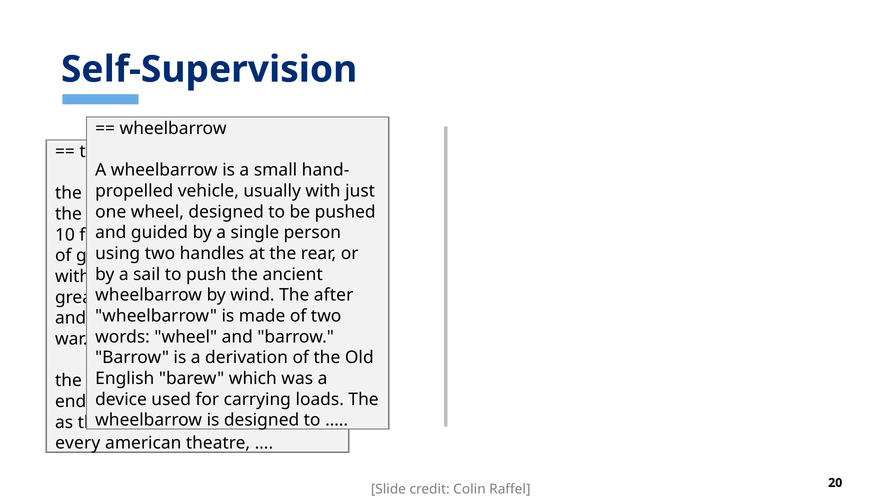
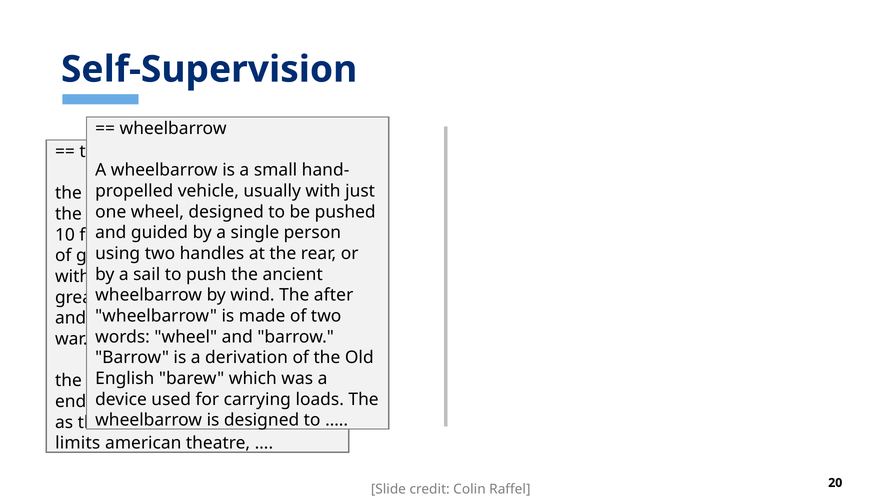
every: every -> limits
